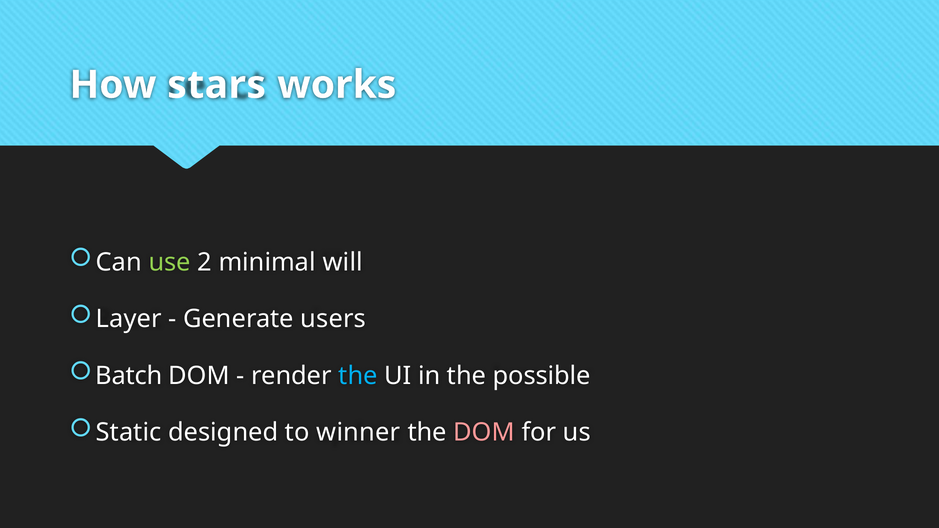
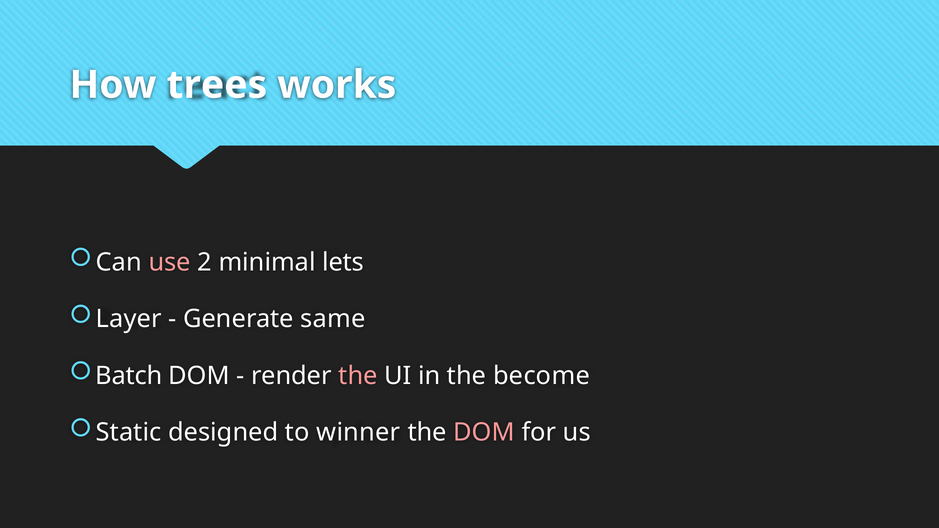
stars: stars -> trees
use colour: light green -> pink
will: will -> lets
users: users -> same
the at (358, 376) colour: light blue -> pink
possible: possible -> become
